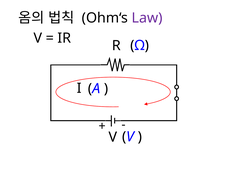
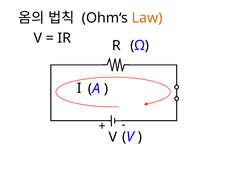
Law colour: purple -> orange
